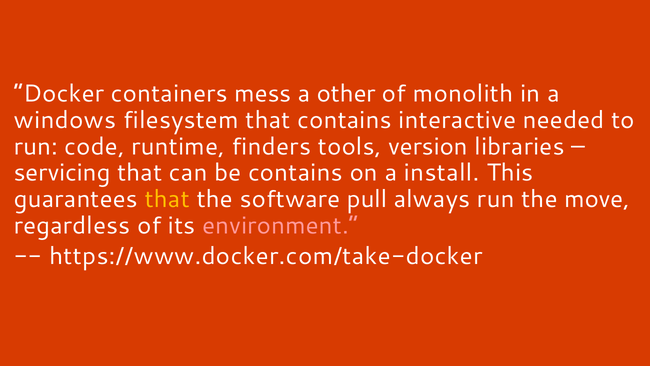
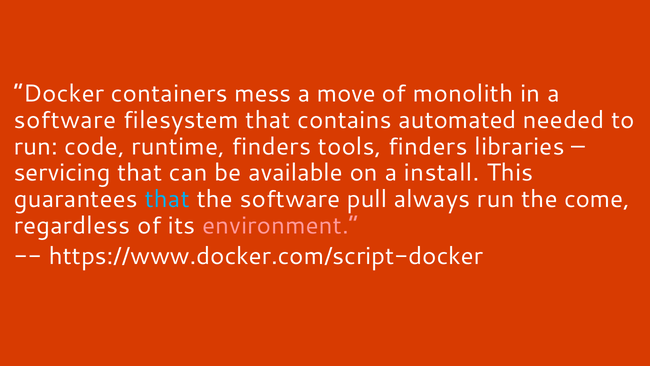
other: other -> move
windows at (65, 120): windows -> software
interactive: interactive -> automated
tools version: version -> finders
be contains: contains -> available
that at (167, 199) colour: yellow -> light blue
move: move -> come
https://www.docker.com/take-docker: https://www.docker.com/take-docker -> https://www.docker.com/script-docker
